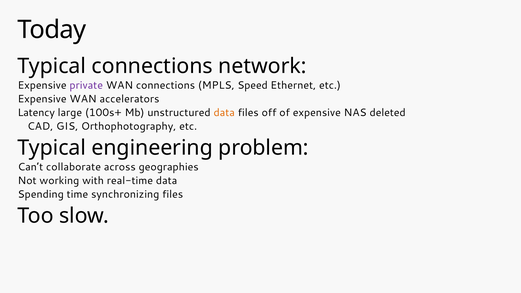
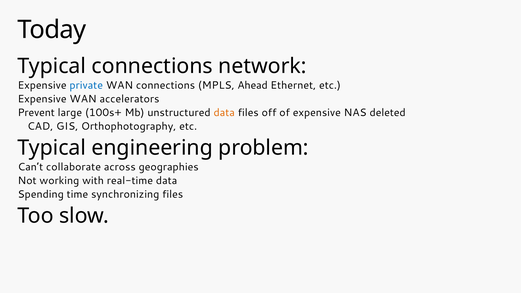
private colour: purple -> blue
Speed: Speed -> Ahead
Latency: Latency -> Prevent
